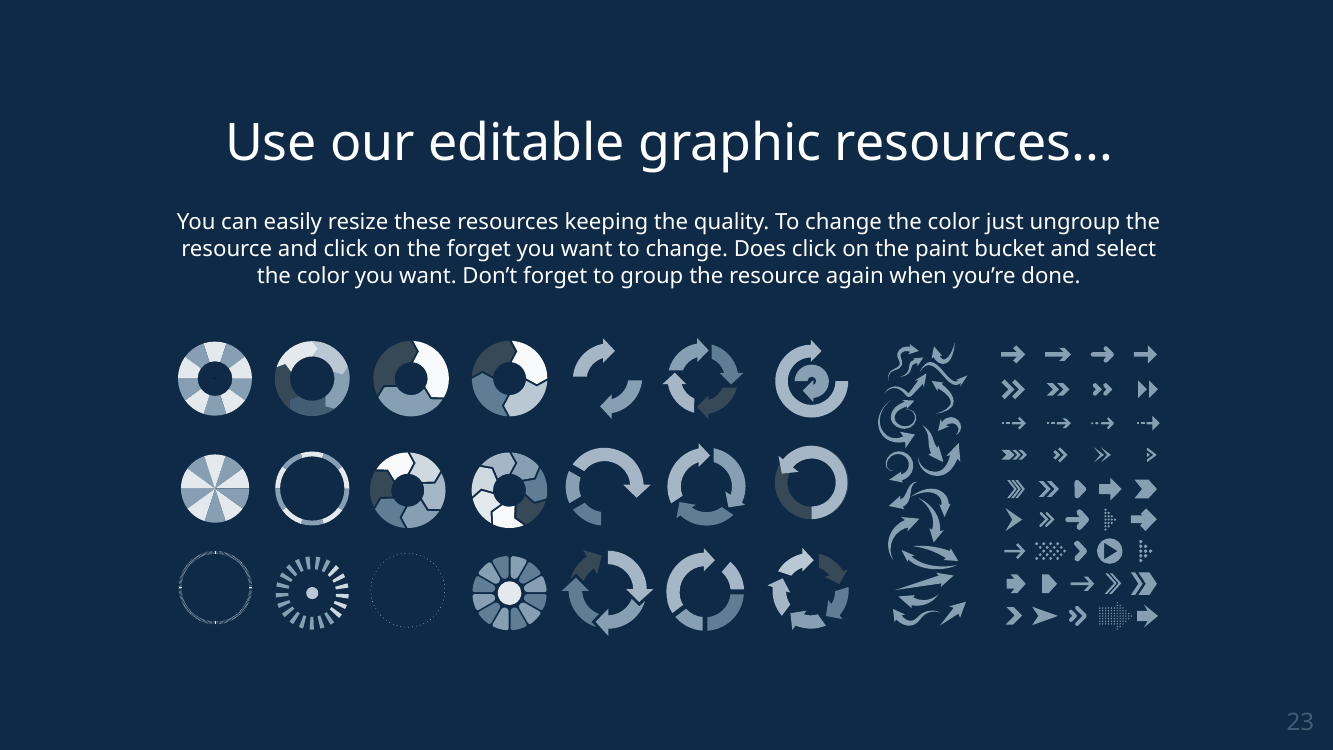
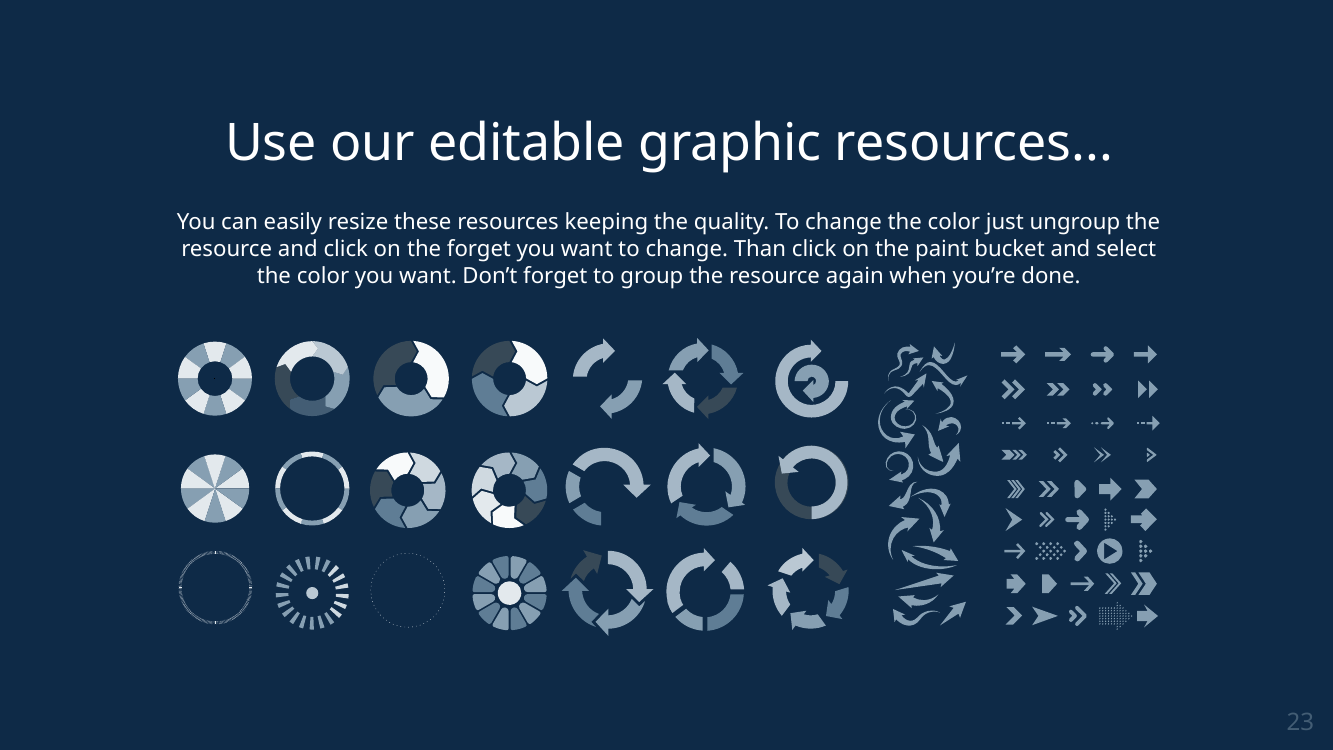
Does: Does -> Than
